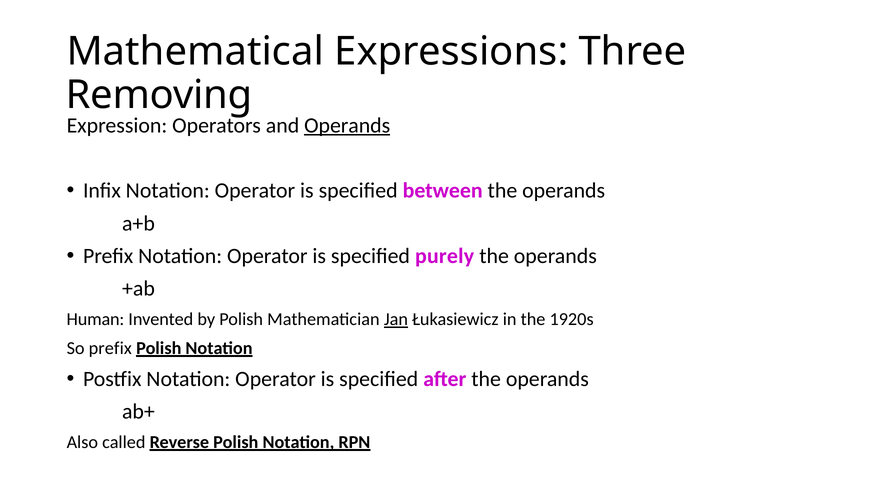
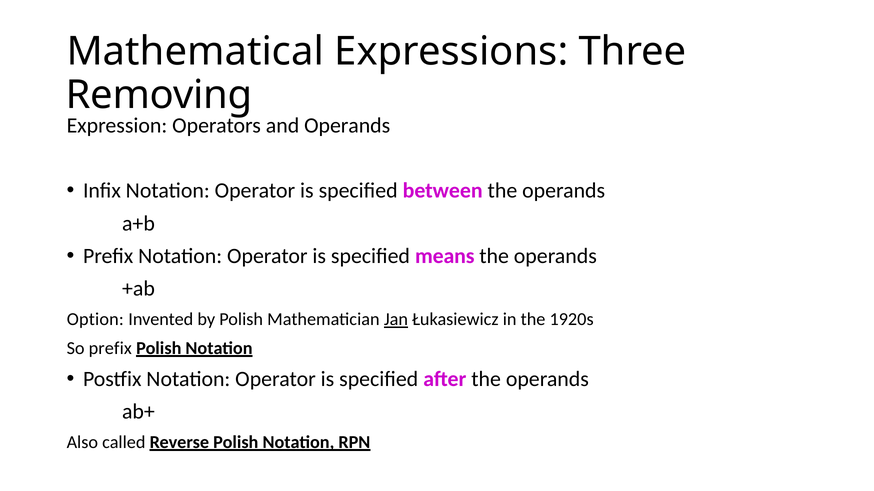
Operands at (347, 126) underline: present -> none
purely: purely -> means
Human: Human -> Option
